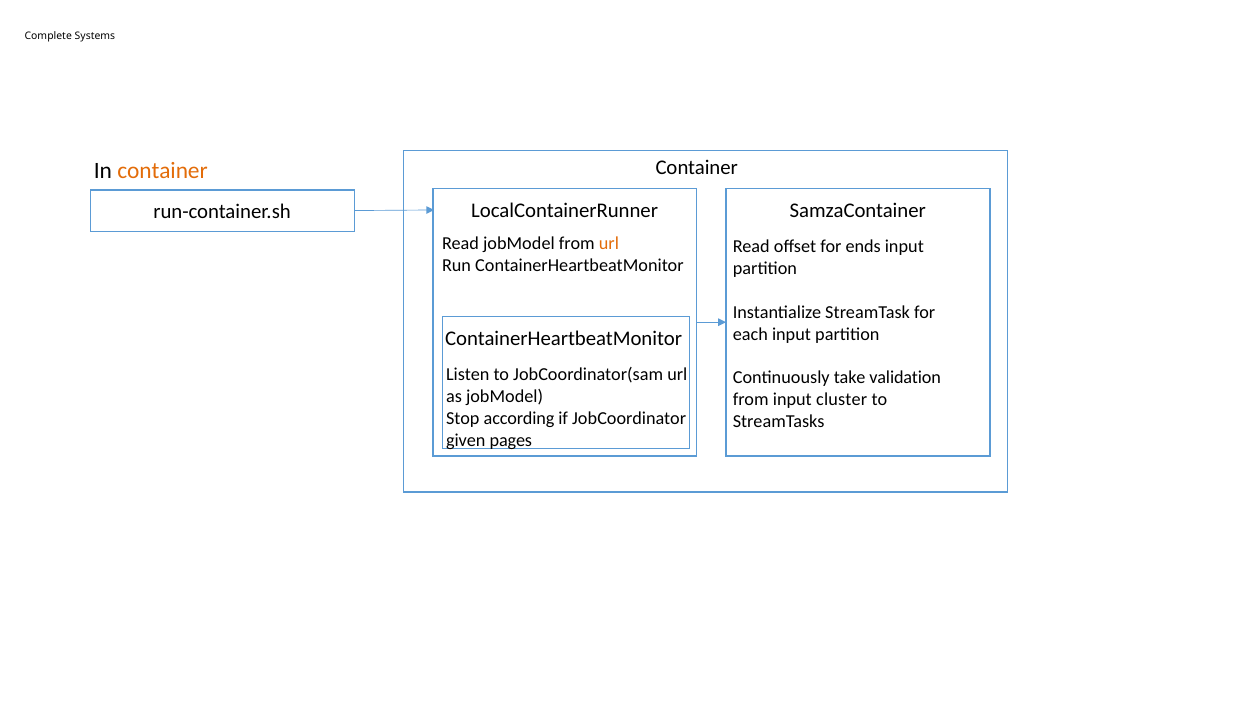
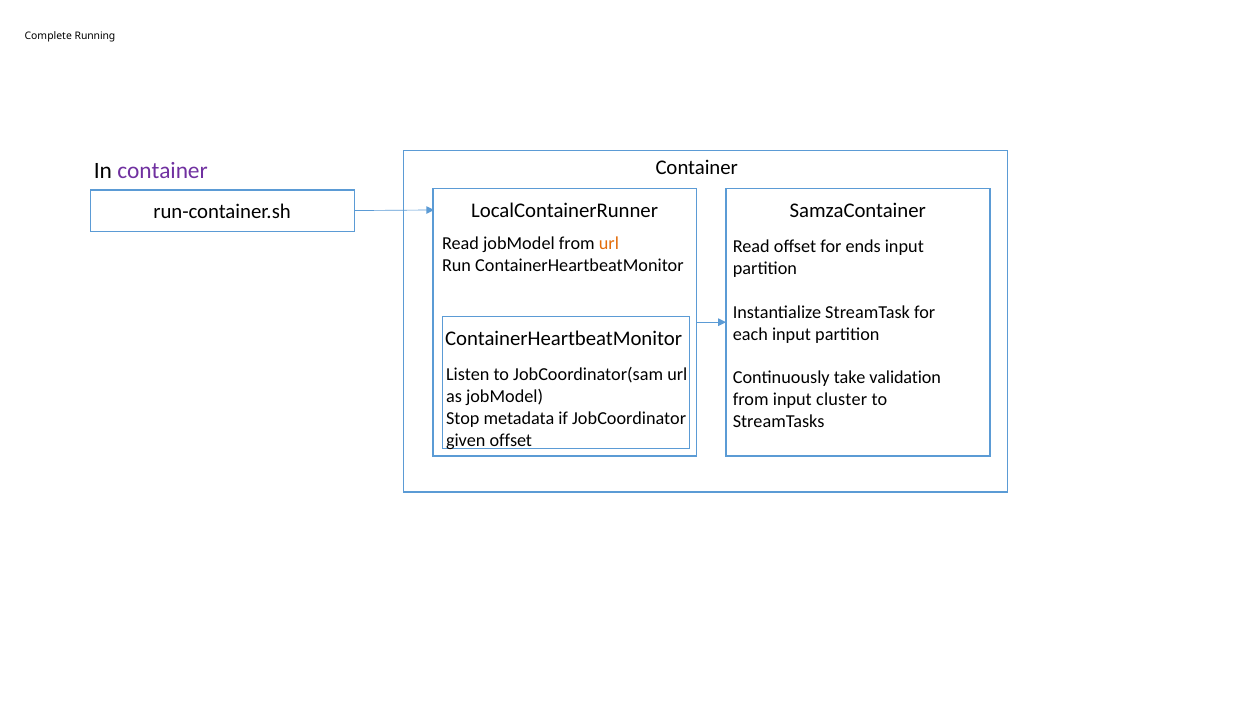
Systems: Systems -> Running
container at (162, 171) colour: orange -> purple
according: according -> metadata
given pages: pages -> offset
